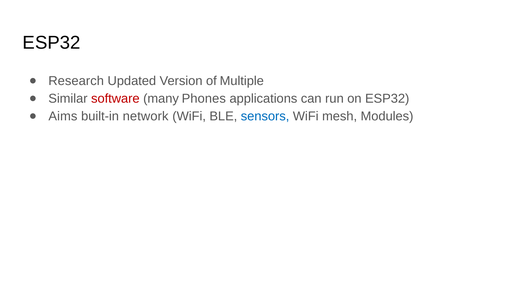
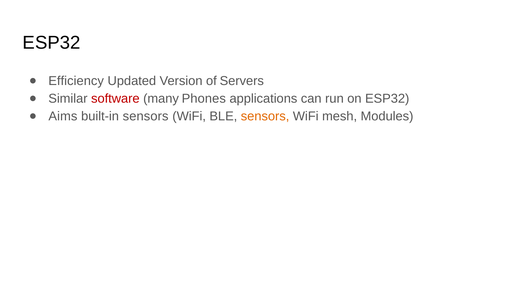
Research: Research -> Efficiency
Multiple: Multiple -> Servers
built-in network: network -> sensors
sensors at (265, 116) colour: blue -> orange
